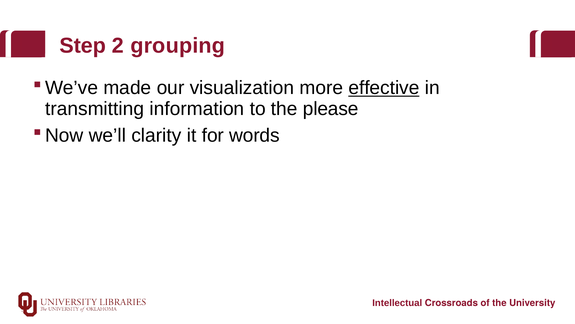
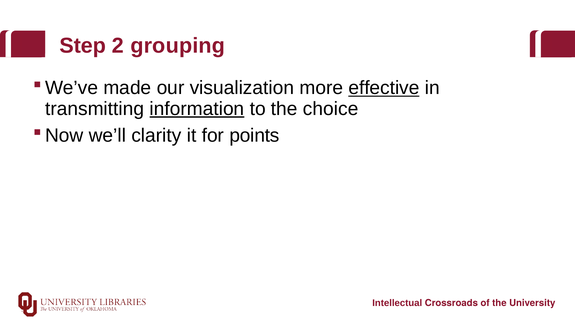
information underline: none -> present
please: please -> choice
words: words -> points
